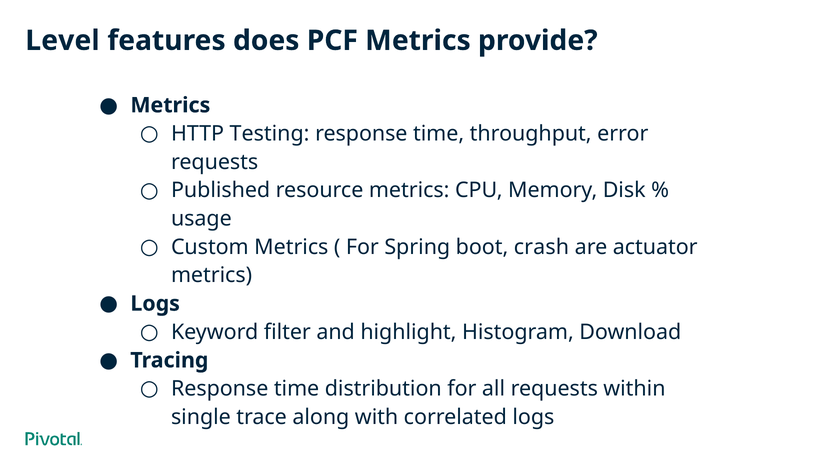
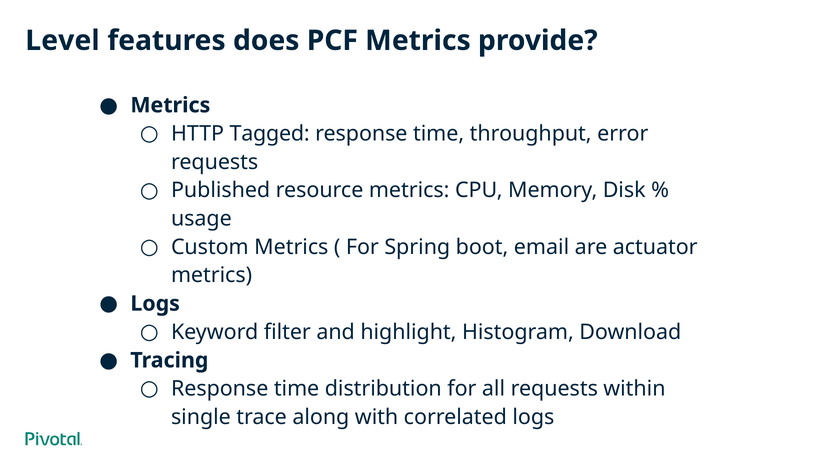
Testing: Testing -> Tagged
crash: crash -> email
